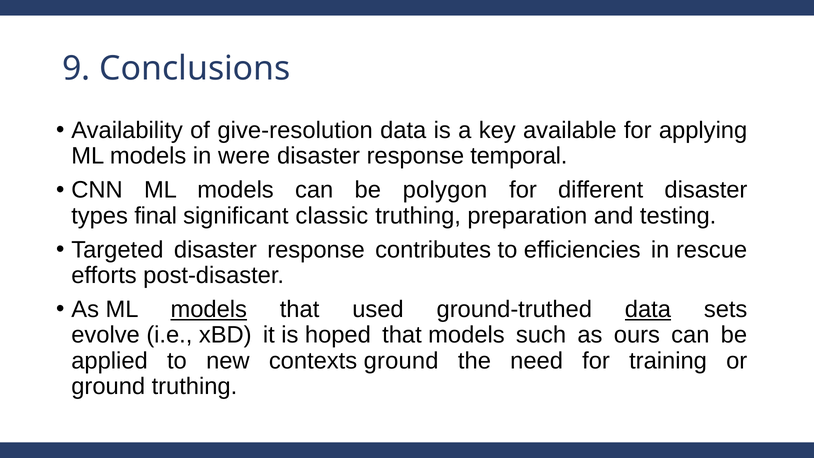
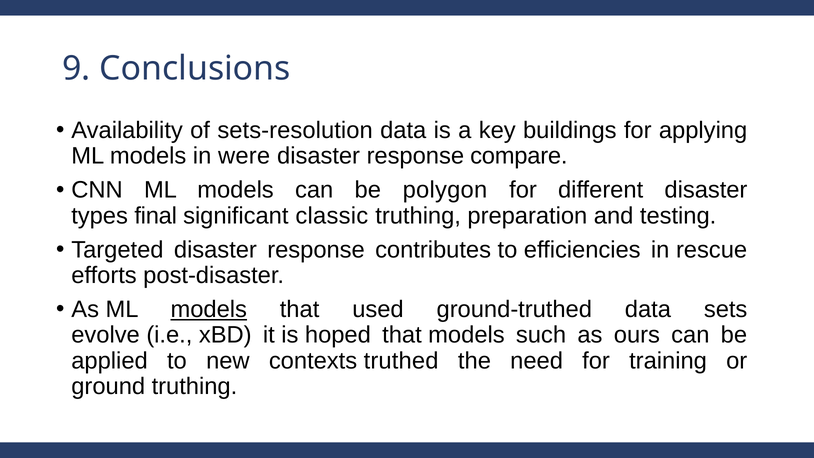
give-resolution: give-resolution -> sets-resolution
available: available -> buildings
temporal: temporal -> compare
data at (648, 309) underline: present -> none
contexts ground: ground -> truthed
